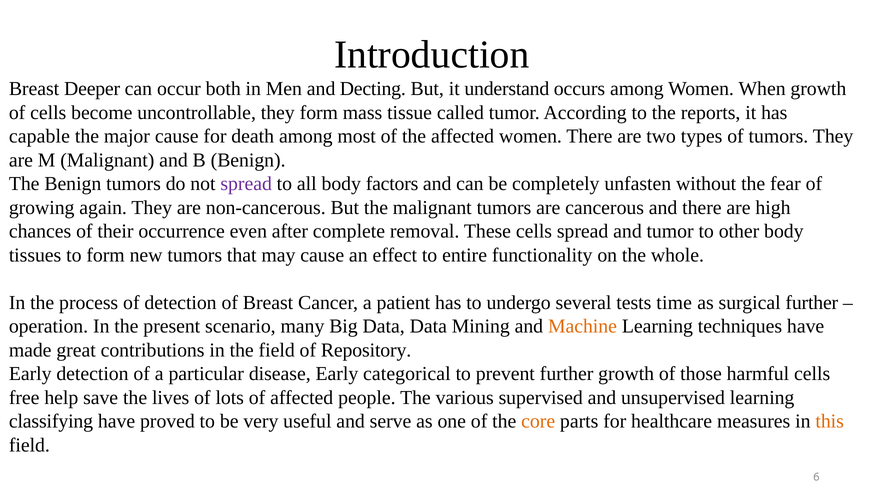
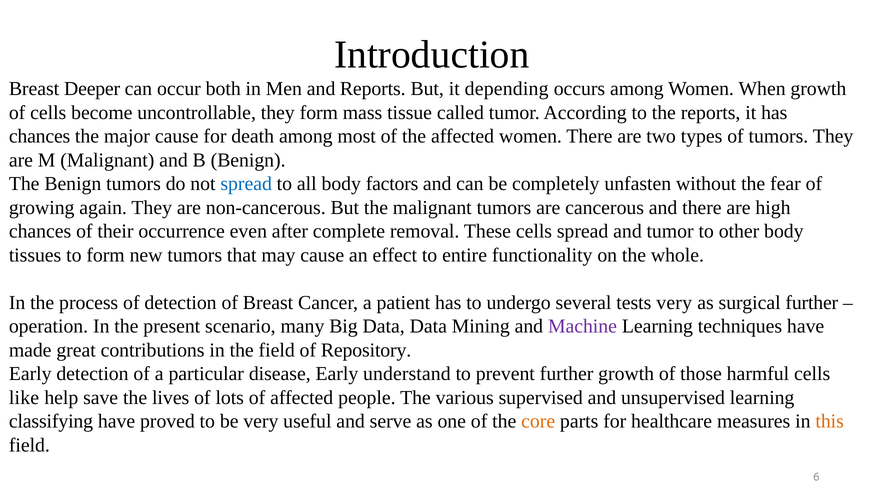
and Decting: Decting -> Reports
understand: understand -> depending
capable at (39, 136): capable -> chances
spread at (246, 184) colour: purple -> blue
tests time: time -> very
Machine colour: orange -> purple
categorical: categorical -> understand
free: free -> like
